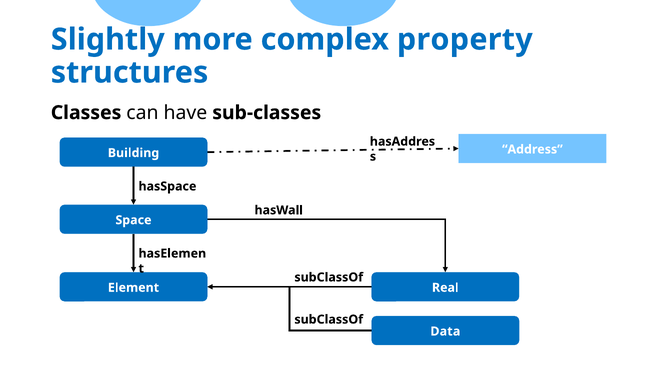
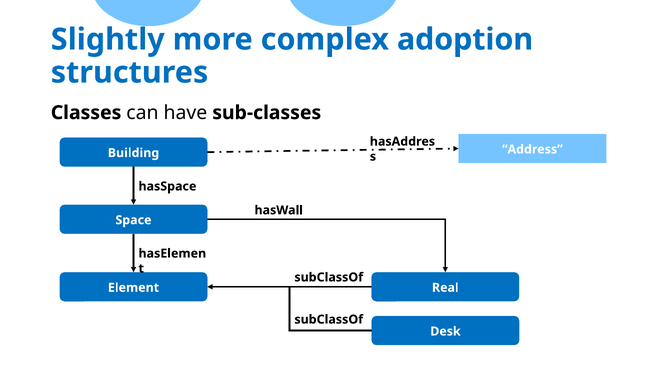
property: property -> adoption
Data: Data -> Desk
